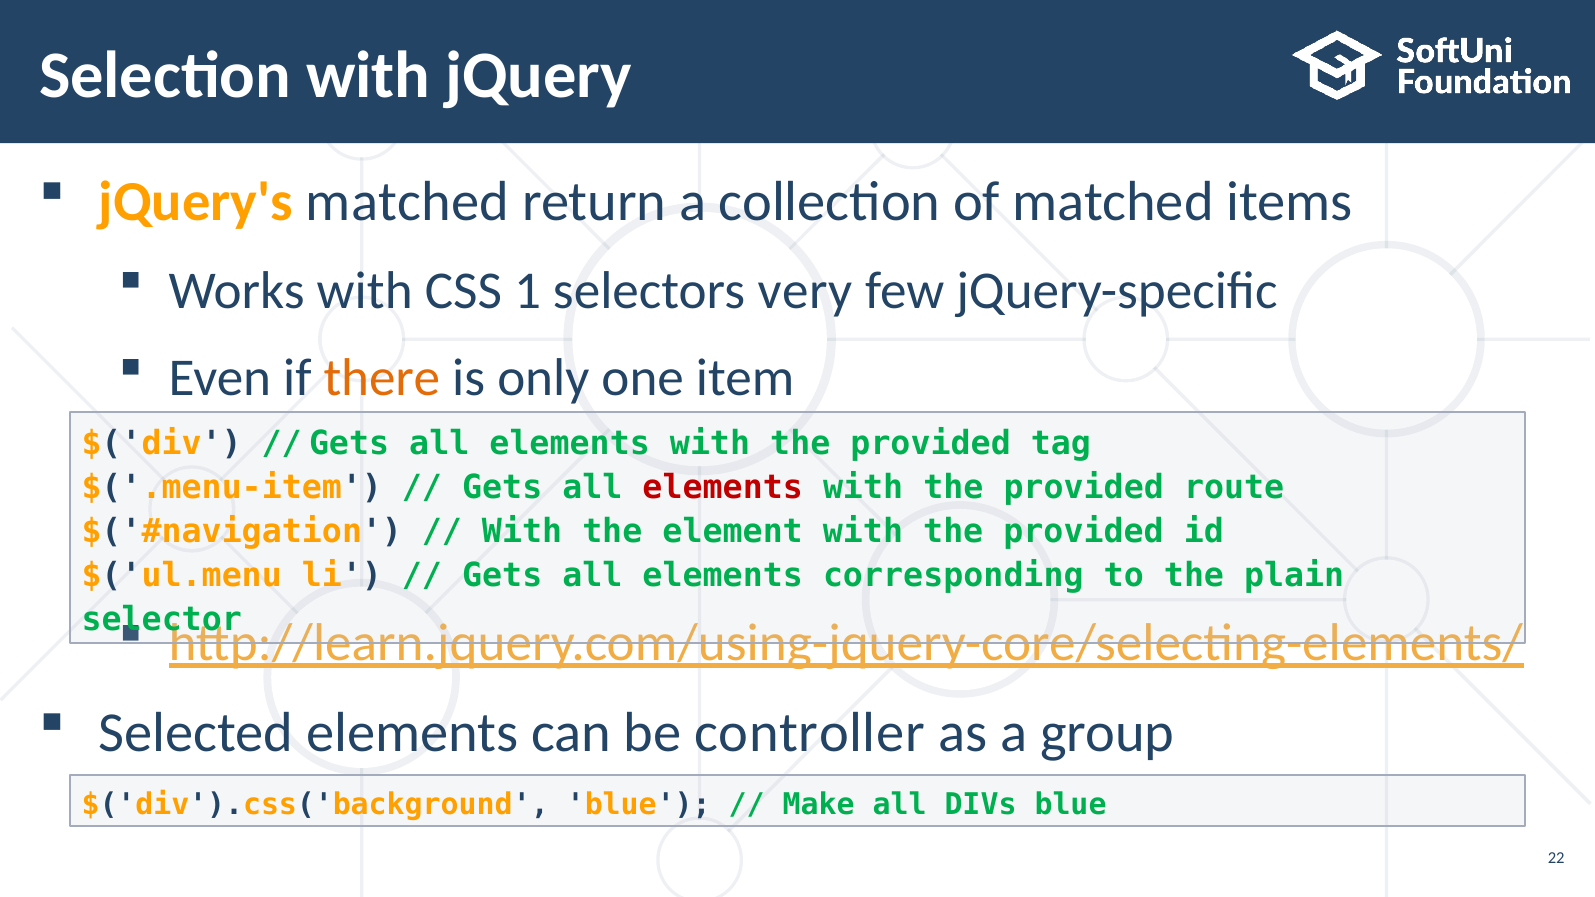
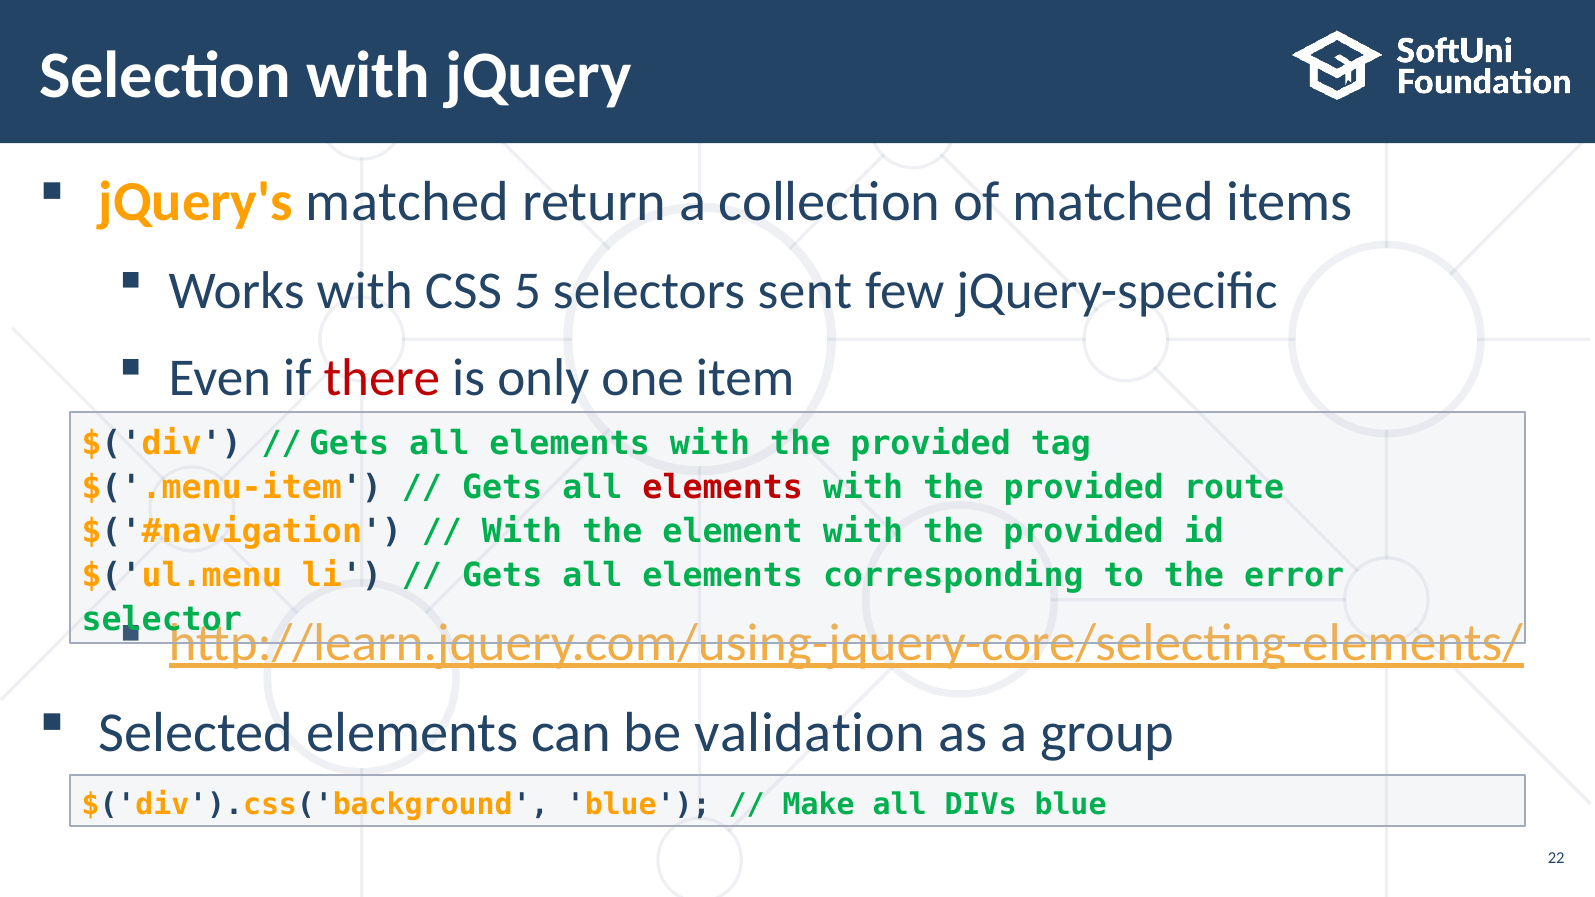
1: 1 -> 5
very: very -> sent
there colour: orange -> red
plain: plain -> error
controller: controller -> validation
